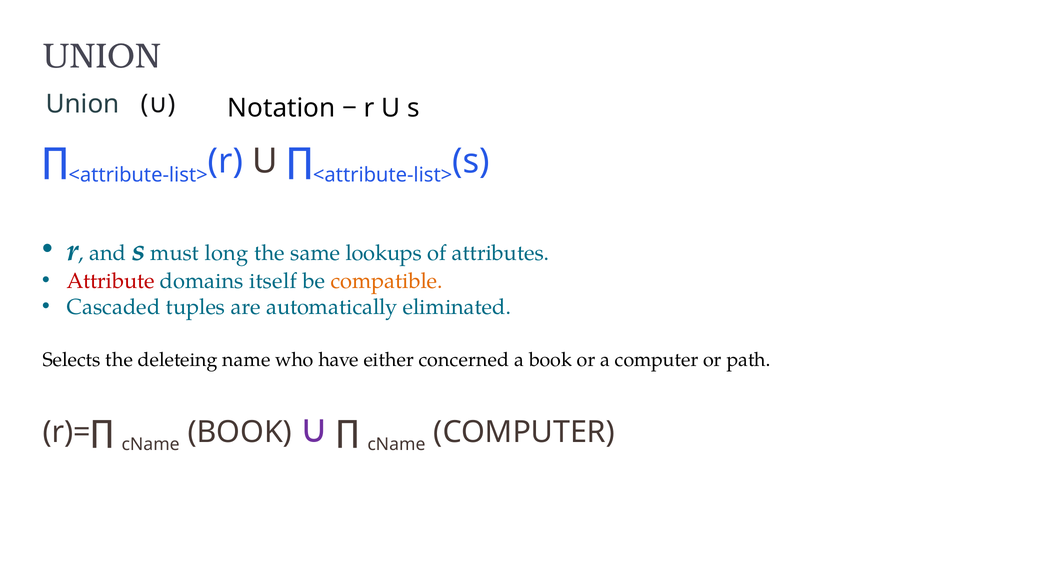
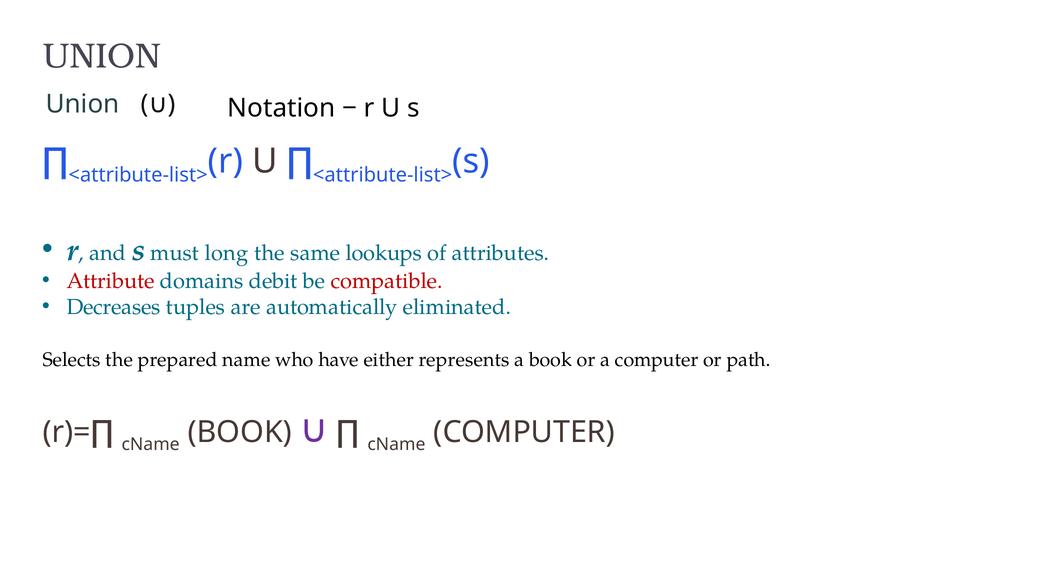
itself: itself -> debit
compatible colour: orange -> red
Cascaded: Cascaded -> Decreases
deleteing: deleteing -> prepared
concerned: concerned -> represents
